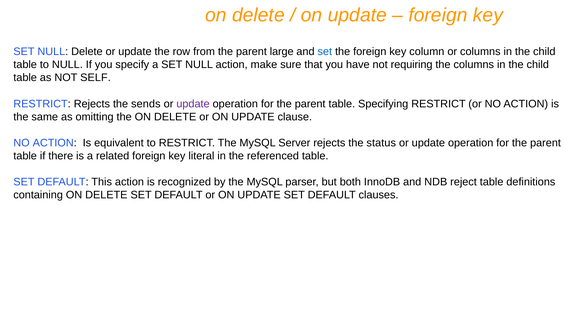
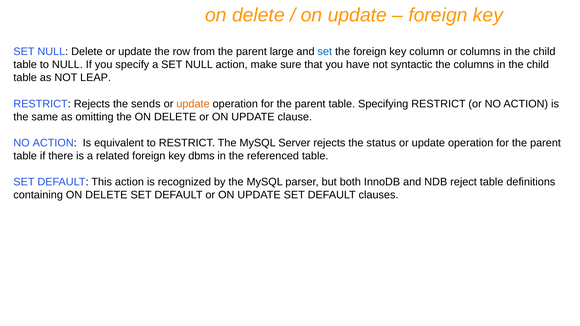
requiring: requiring -> syntactic
SELF: SELF -> LEAP
update at (193, 104) colour: purple -> orange
literal: literal -> dbms
